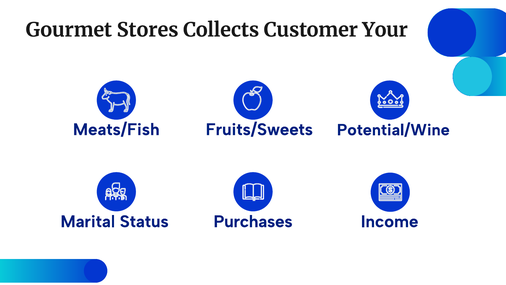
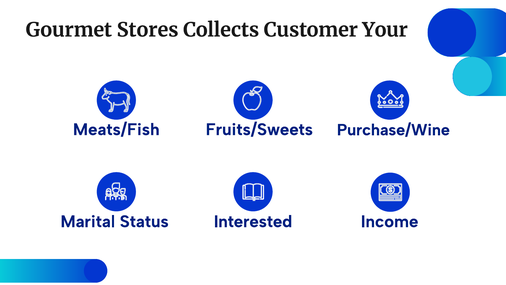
Potential/Wine: Potential/Wine -> Purchase/Wine
Purchases: Purchases -> Interested
